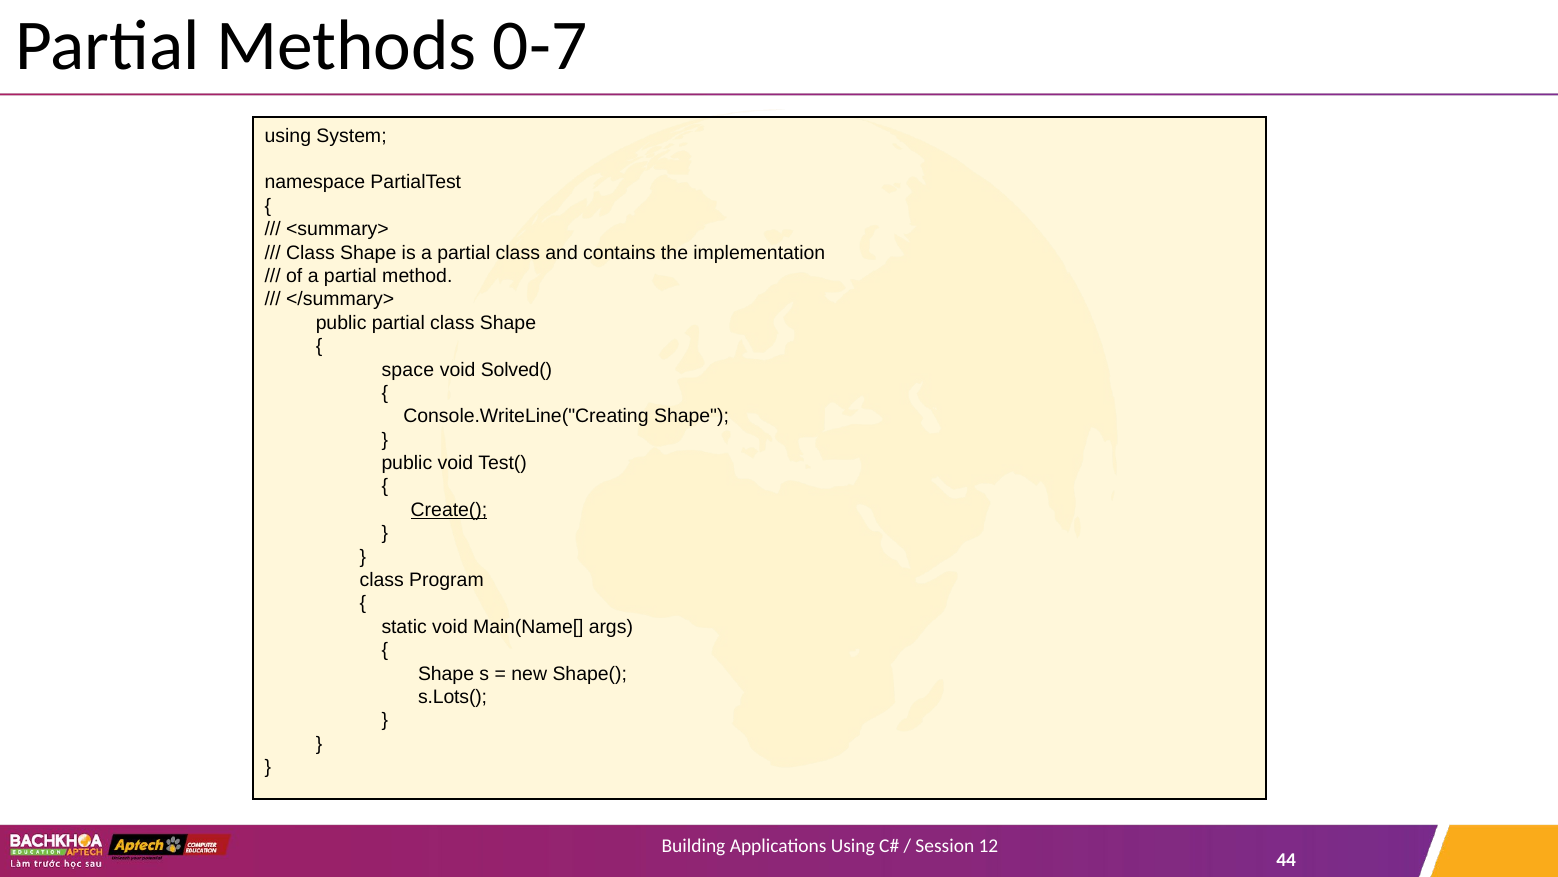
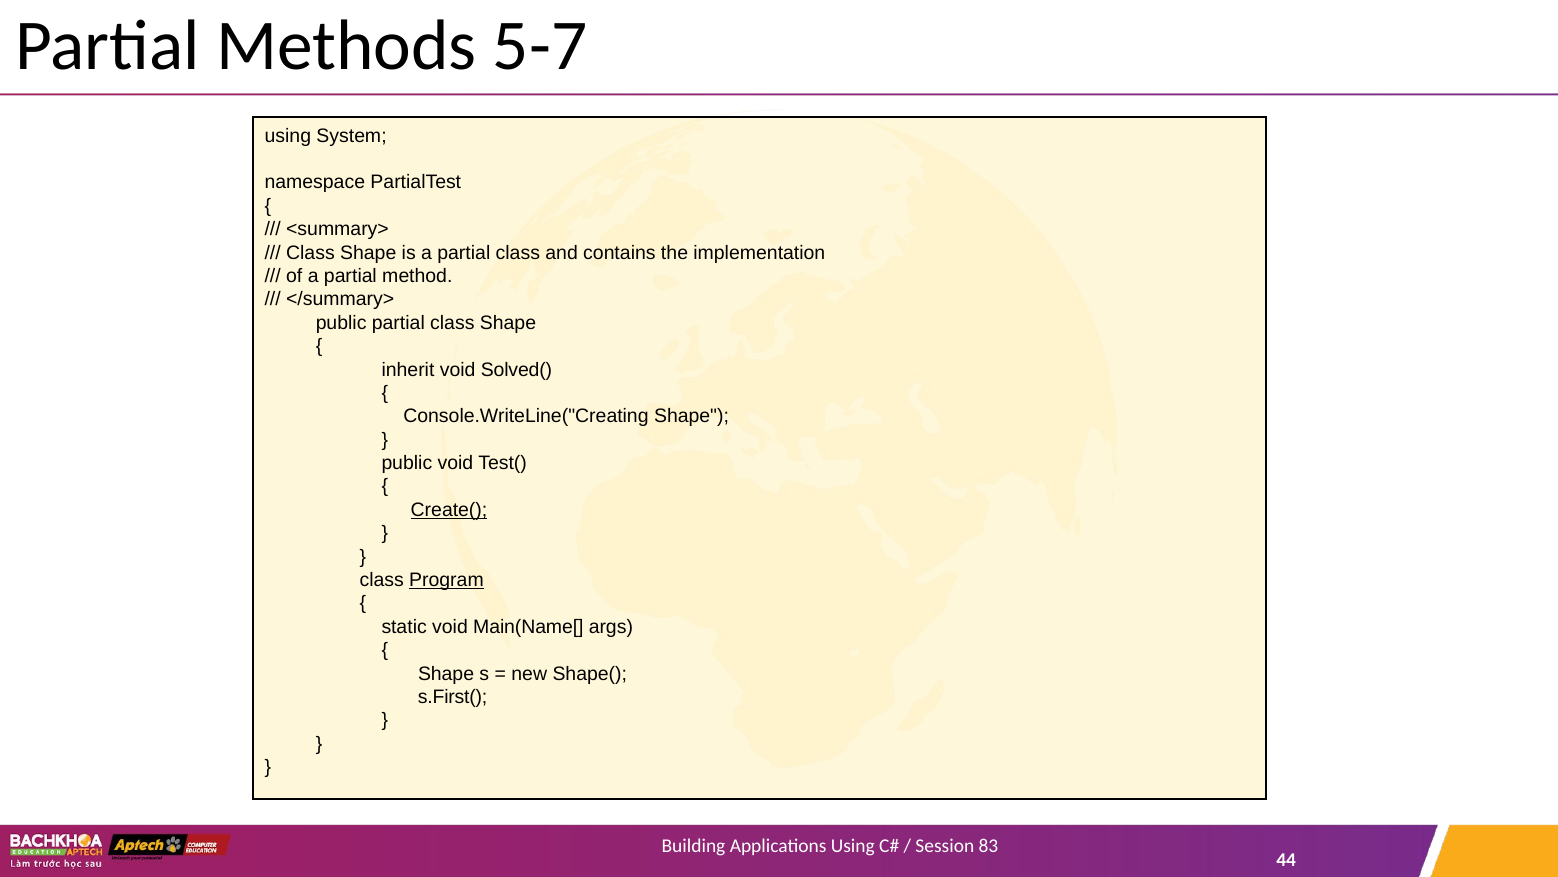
0-7: 0-7 -> 5-7
space: space -> inherit
Program underline: none -> present
s.Lots(: s.Lots( -> s.First(
12: 12 -> 83
